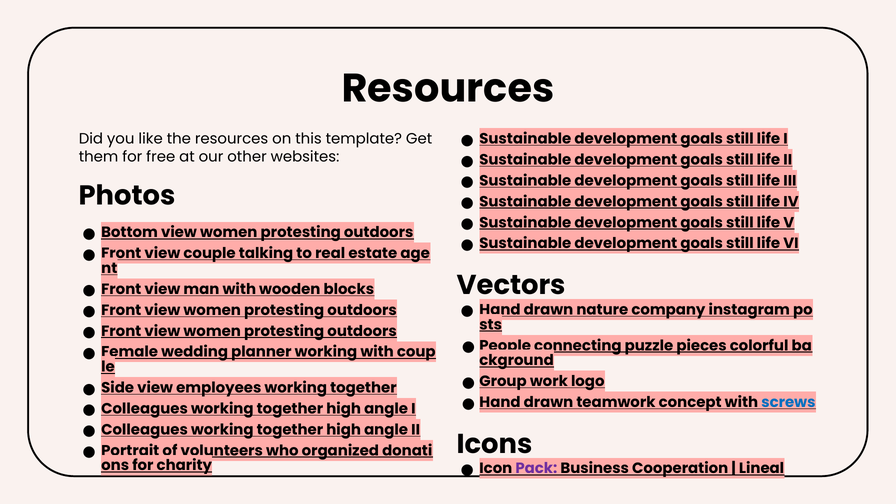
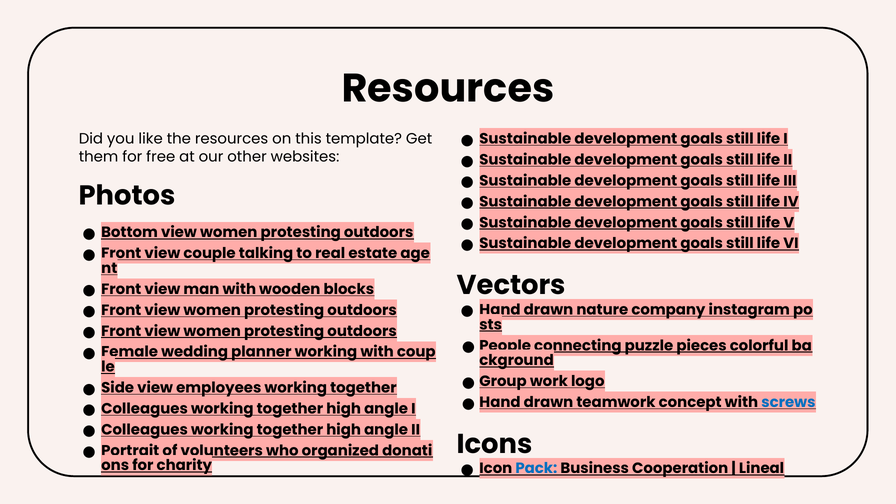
Pack colour: purple -> blue
